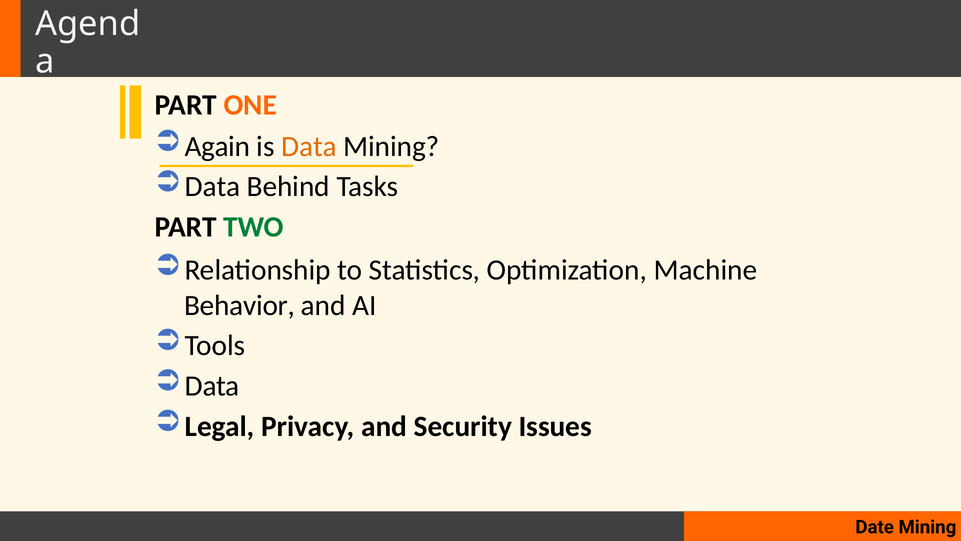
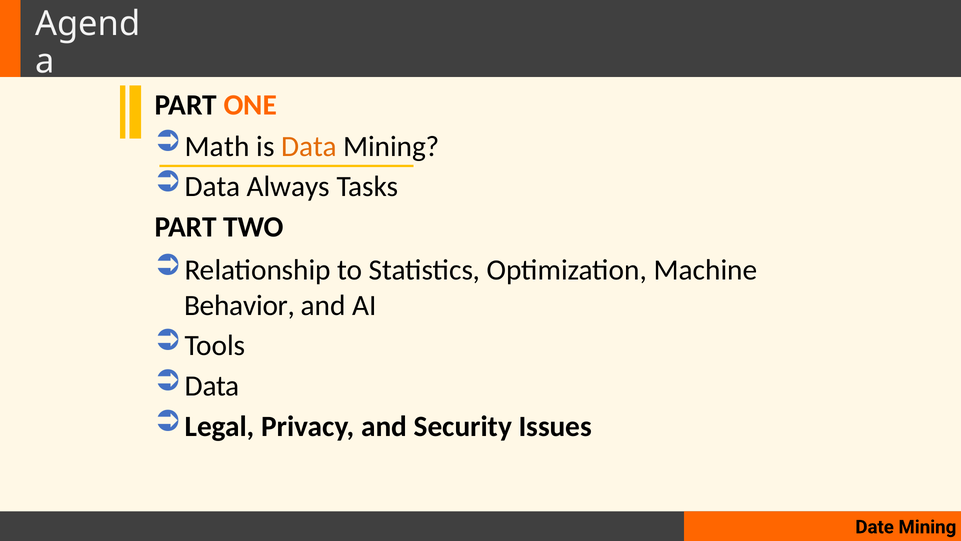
Again: Again -> Math
Behind: Behind -> Always
TWO colour: green -> black
